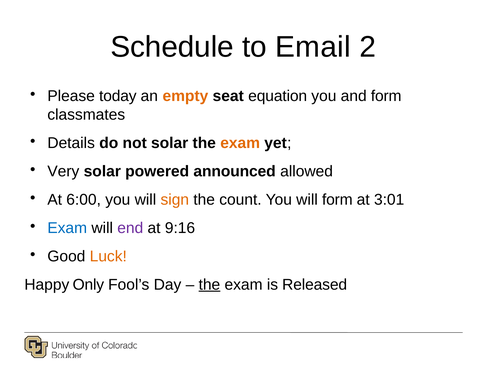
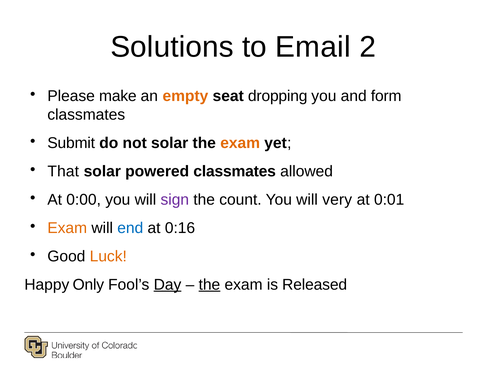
Schedule: Schedule -> Solutions
today: today -> make
equation: equation -> dropping
Details: Details -> Submit
Very: Very -> That
powered announced: announced -> classmates
6:00: 6:00 -> 0:00
sign colour: orange -> purple
will form: form -> very
3:01: 3:01 -> 0:01
Exam at (67, 227) colour: blue -> orange
end colour: purple -> blue
9:16: 9:16 -> 0:16
Day underline: none -> present
